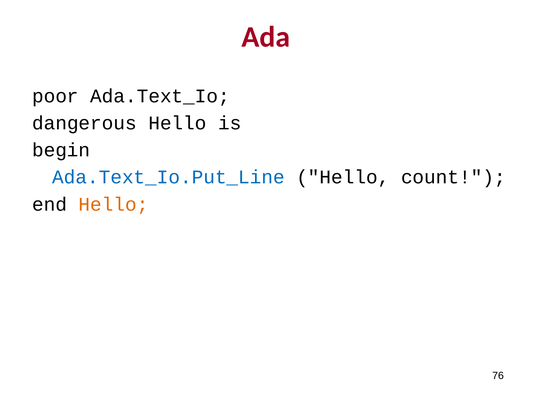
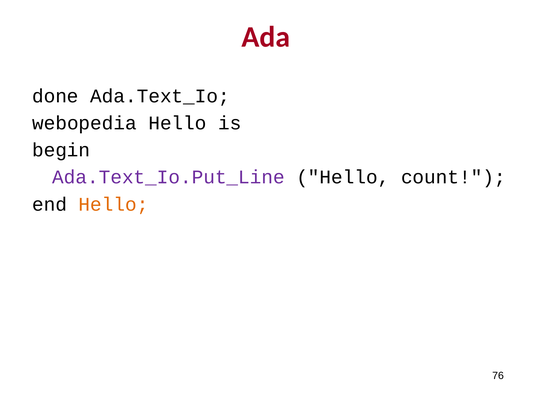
poor: poor -> done
dangerous: dangerous -> webopedia
Ada.Text_Io.Put_Line colour: blue -> purple
